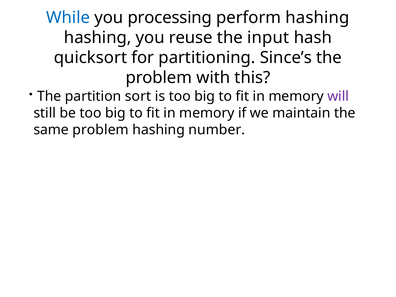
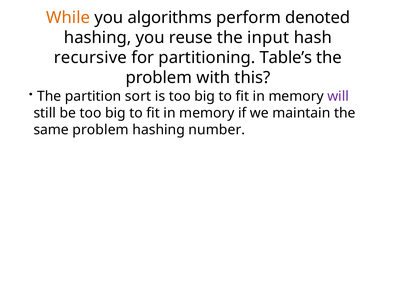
While colour: blue -> orange
processing: processing -> algorithms
perform hashing: hashing -> denoted
quicksort: quicksort -> recursive
Since’s: Since’s -> Table’s
